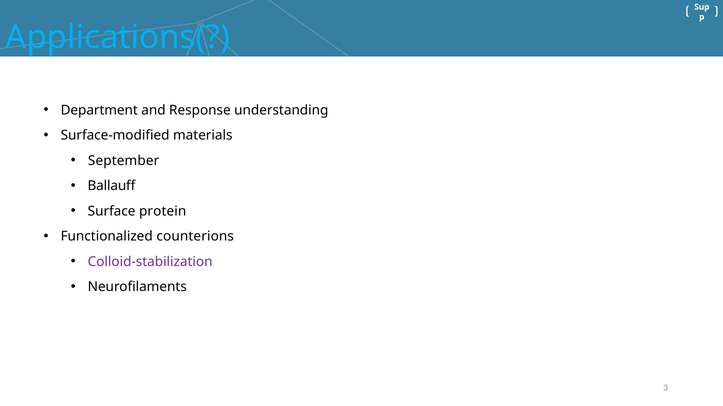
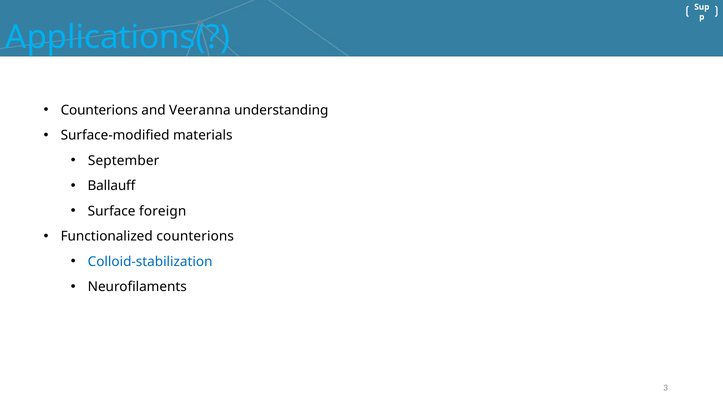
Department at (99, 110): Department -> Counterions
Response: Response -> Veeranna
protein: protein -> foreign
Colloid-stabilization colour: purple -> blue
